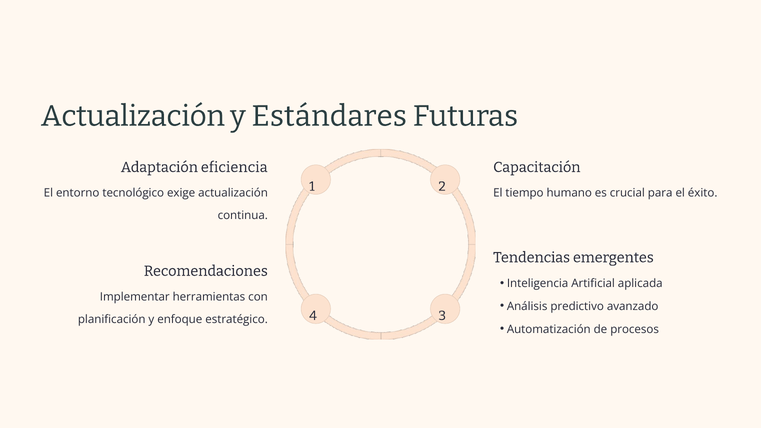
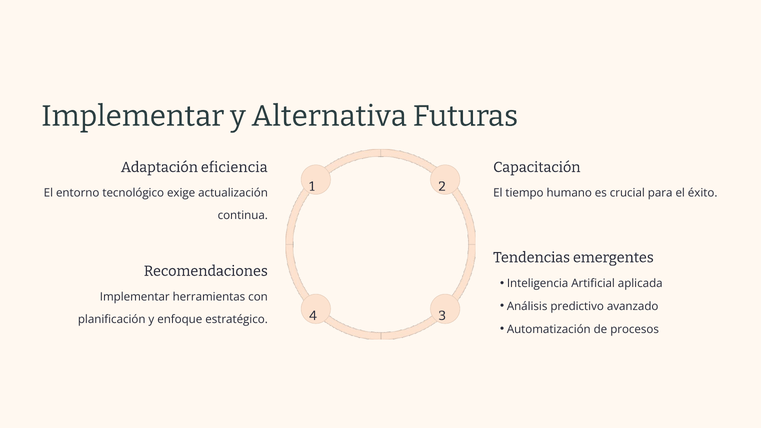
Actualización at (133, 116): Actualización -> Implementar
Estándares: Estándares -> Alternativa
